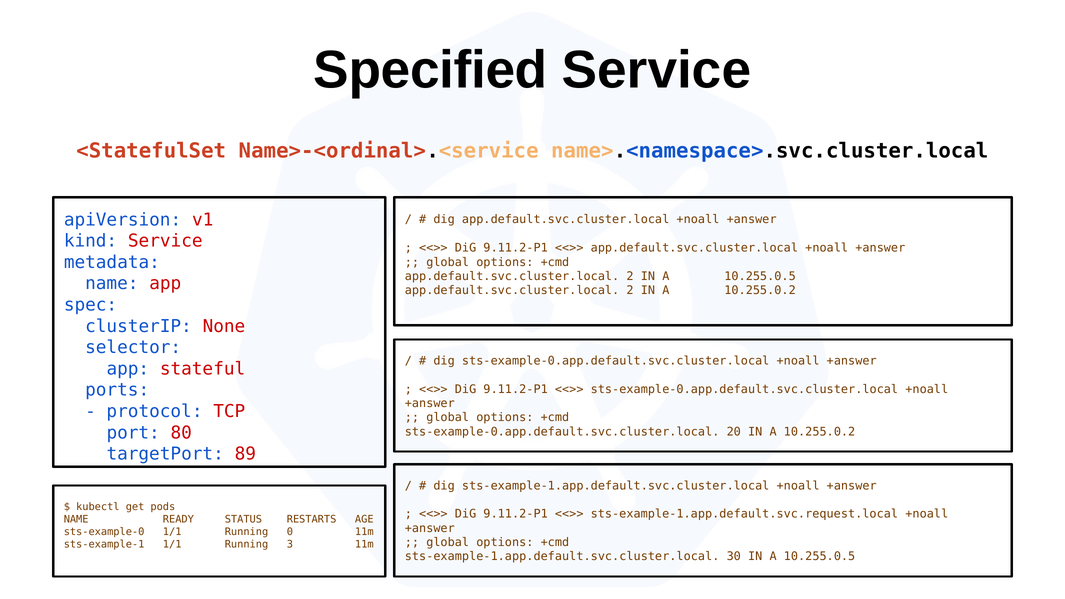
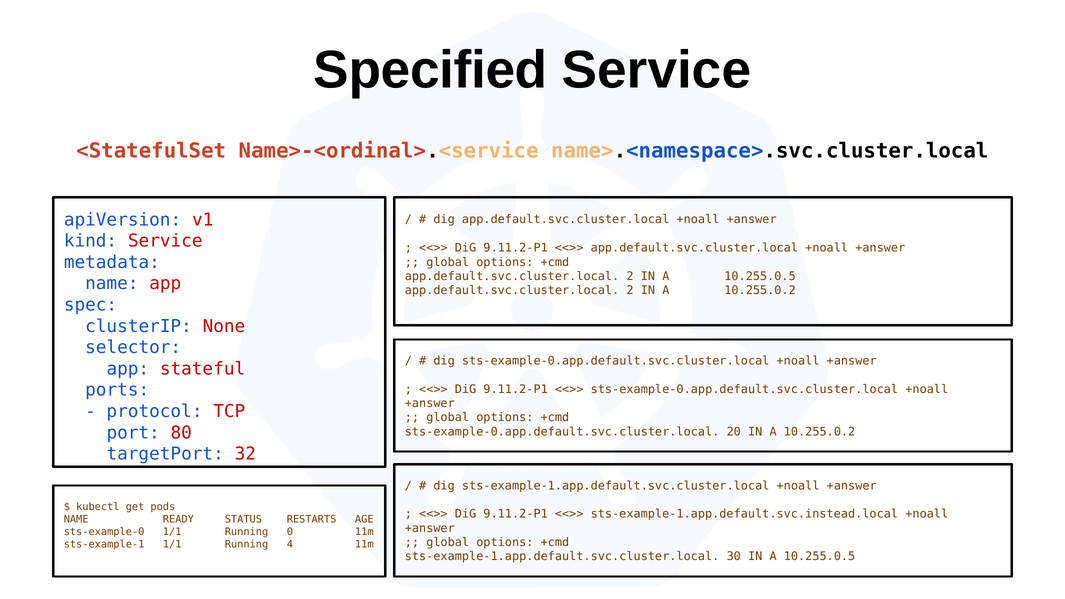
89: 89 -> 32
sts-example-1.app.default.svc.request.local: sts-example-1.app.default.svc.request.local -> sts-example-1.app.default.svc.instead.local
3: 3 -> 4
